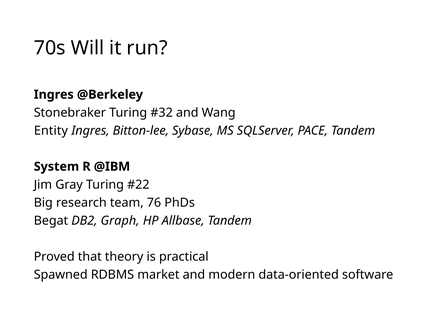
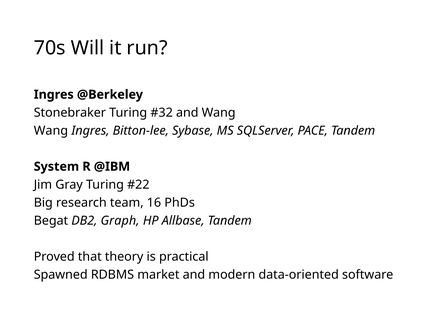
Entity at (51, 130): Entity -> Wang
76: 76 -> 16
